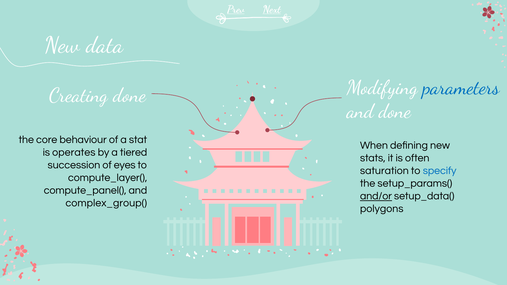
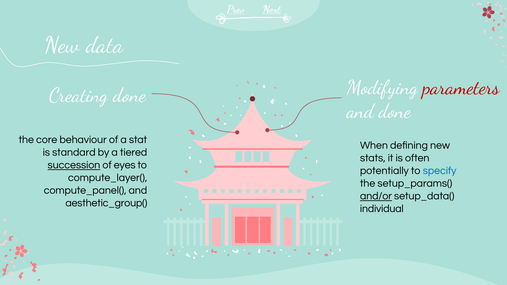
parameters colour: blue -> red
operates: operates -> standard
succession underline: none -> present
saturation: saturation -> potentially
complex_group(: complex_group( -> aesthetic_group(
polygons: polygons -> individual
